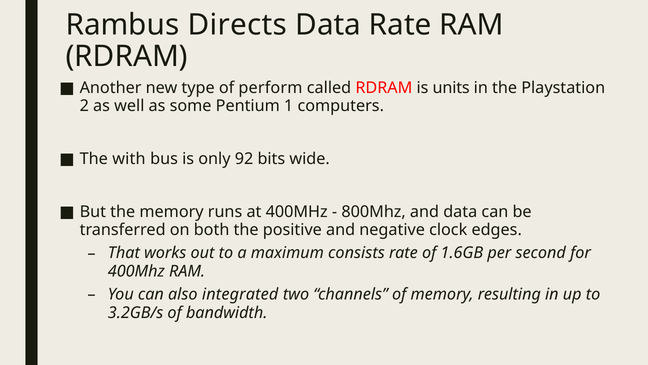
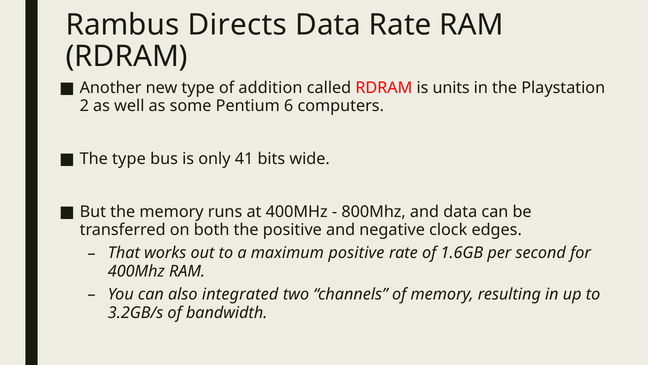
perform: perform -> addition
1: 1 -> 6
The with: with -> type
92: 92 -> 41
maximum consists: consists -> positive
